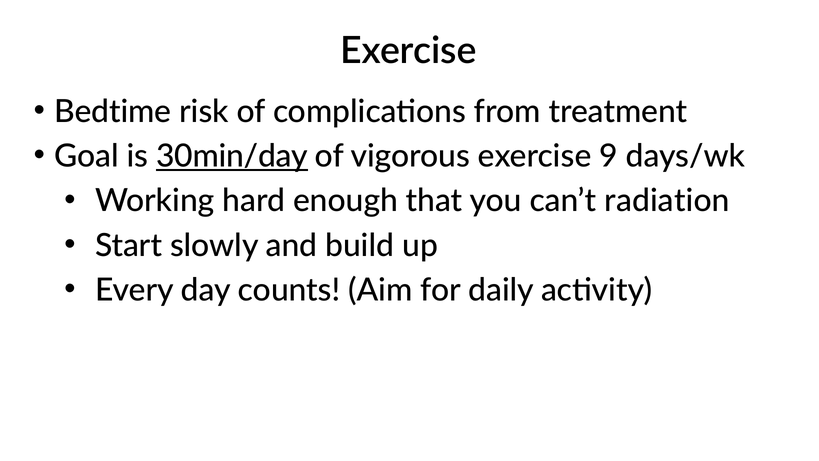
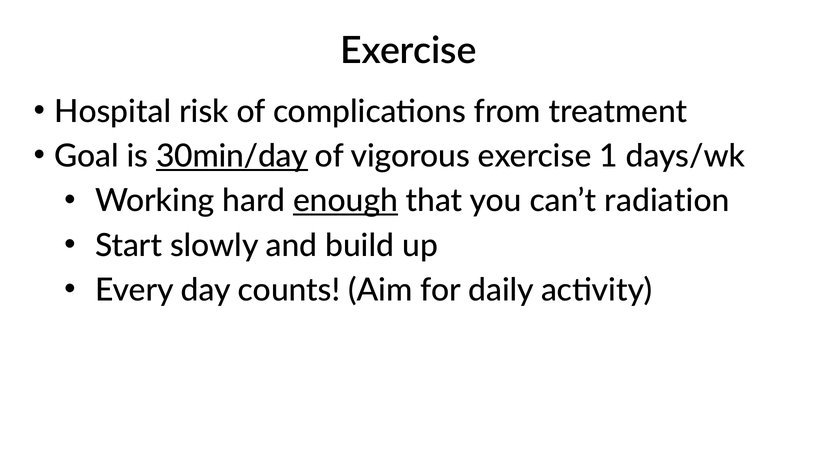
Bedtime: Bedtime -> Hospital
9: 9 -> 1
enough underline: none -> present
